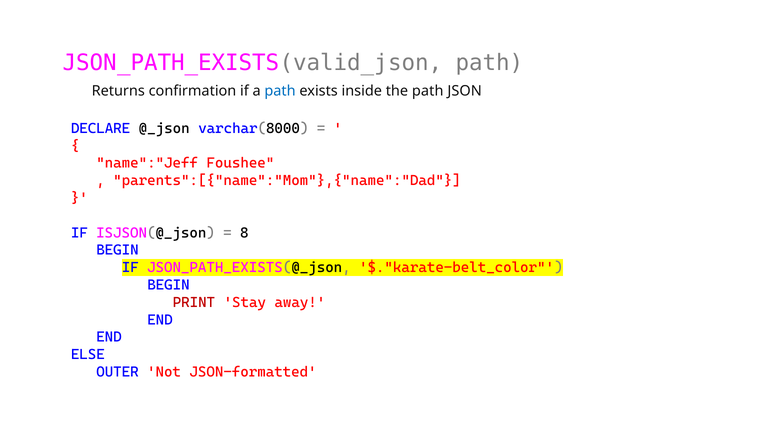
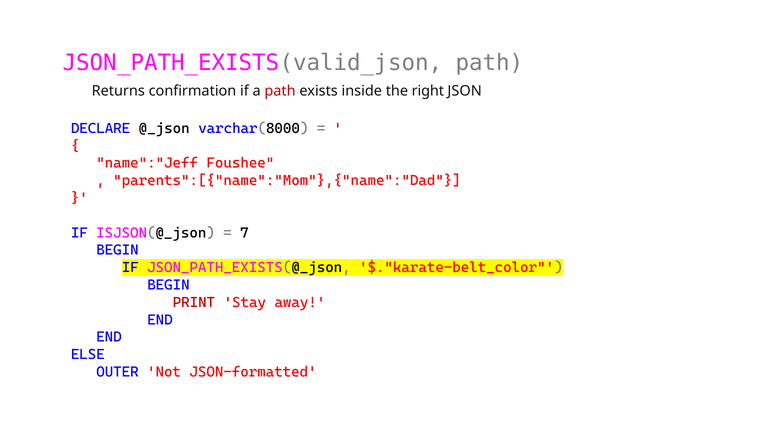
path at (280, 91) colour: blue -> red
the path: path -> right
8: 8 -> 7
